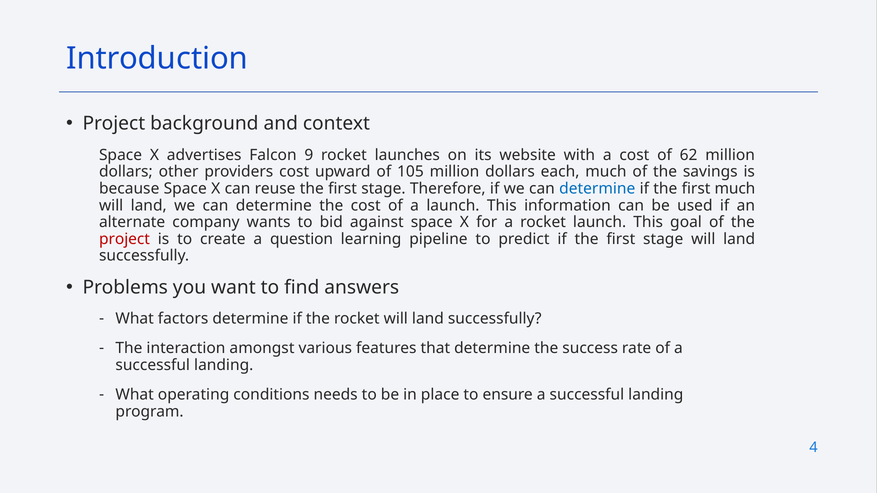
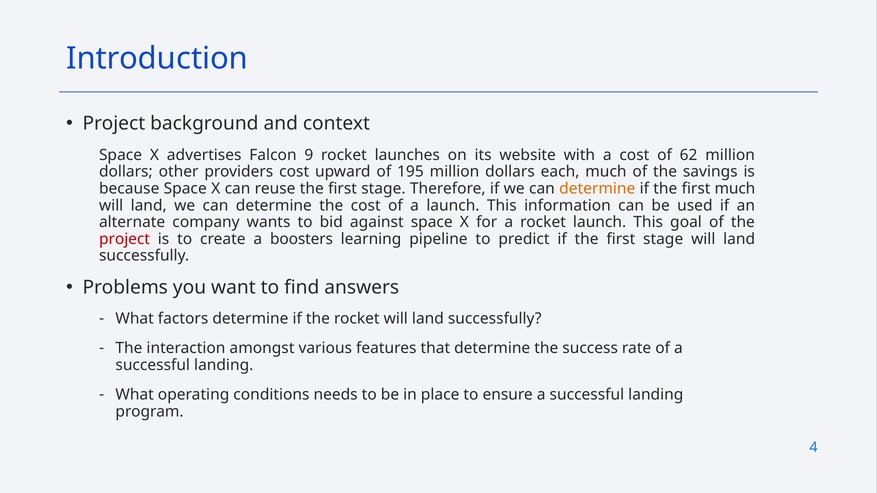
105: 105 -> 195
determine at (597, 189) colour: blue -> orange
question: question -> boosters
